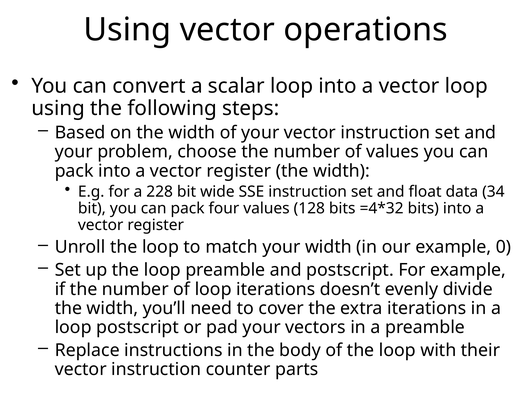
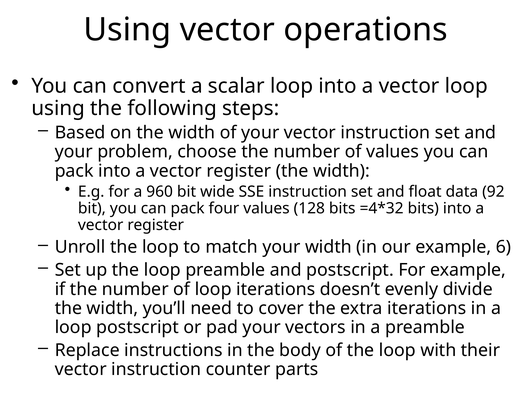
228: 228 -> 960
34: 34 -> 92
0: 0 -> 6
